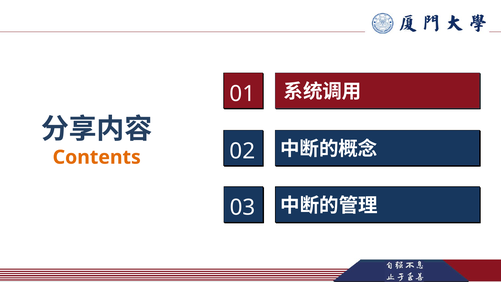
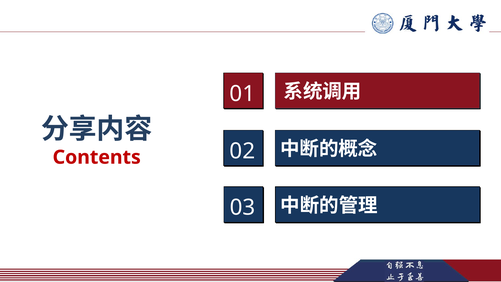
Contents colour: orange -> red
